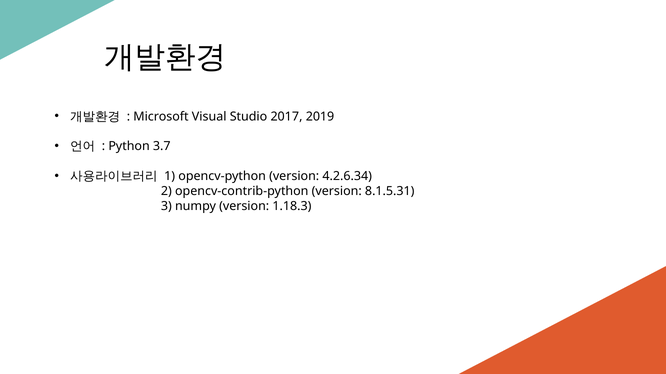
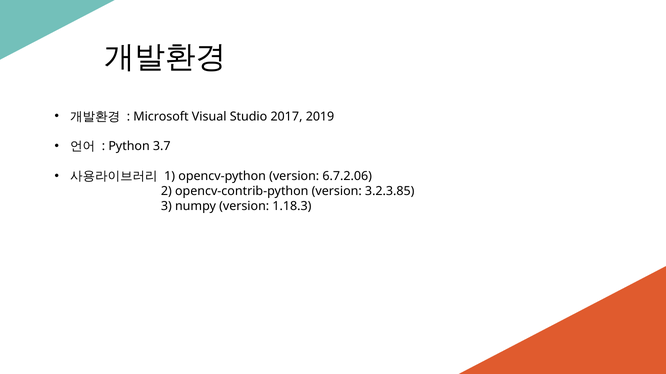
4.2.6.34: 4.2.6.34 -> 6.7.2.06
8.1.5.31: 8.1.5.31 -> 3.2.3.85
